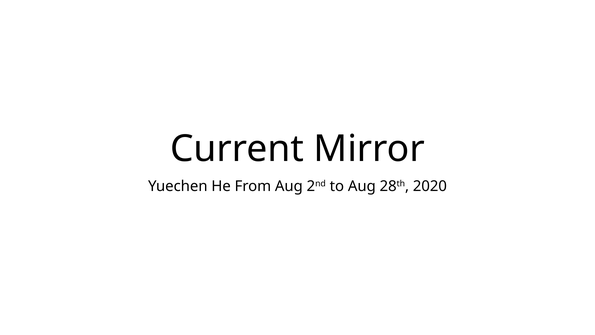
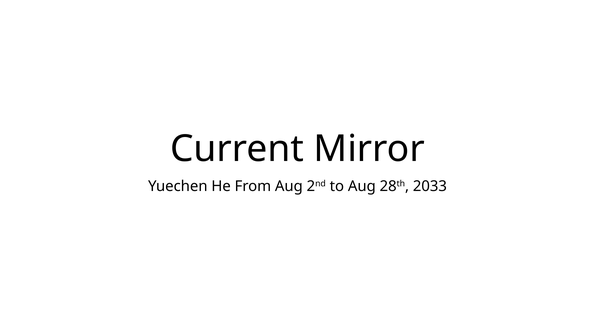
2020: 2020 -> 2033
